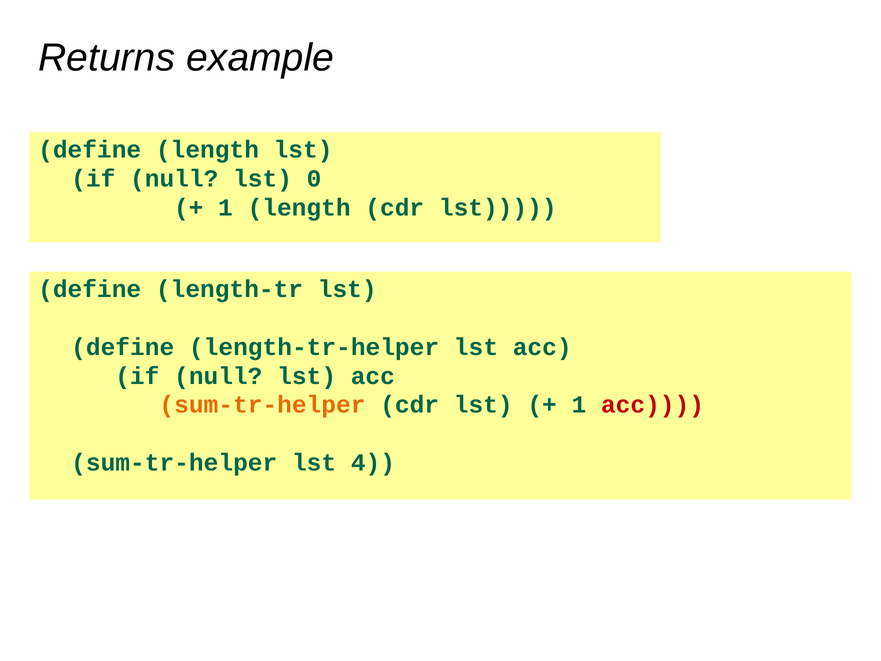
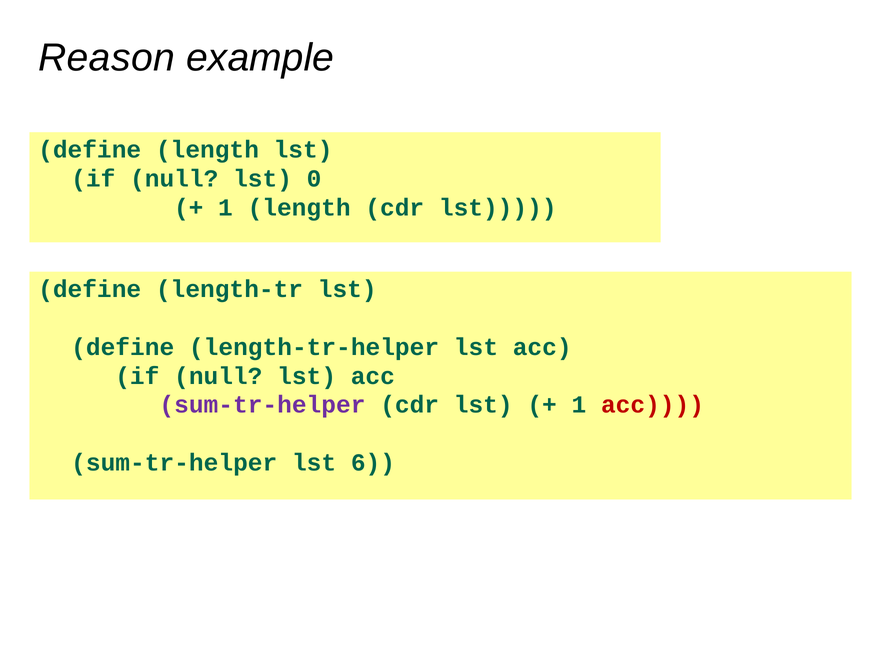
Returns: Returns -> Reason
sum-tr-helper at (262, 405) colour: orange -> purple
4: 4 -> 6
